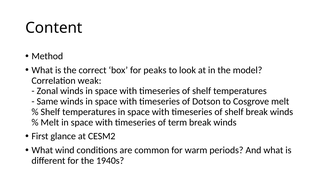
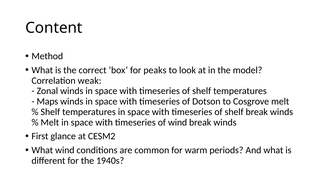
Same: Same -> Maps
of term: term -> wind
